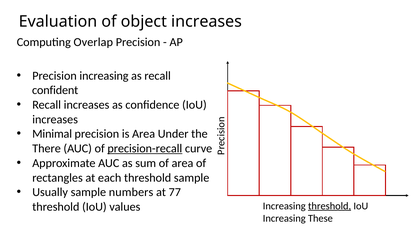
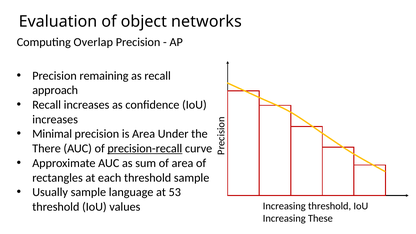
object increases: increases -> networks
Precision increasing: increasing -> remaining
confident: confident -> approach
numbers: numbers -> language
77: 77 -> 53
threshold at (330, 206) underline: present -> none
